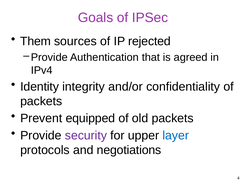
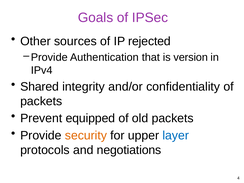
Them: Them -> Other
agreed: agreed -> version
Identity: Identity -> Shared
security colour: purple -> orange
